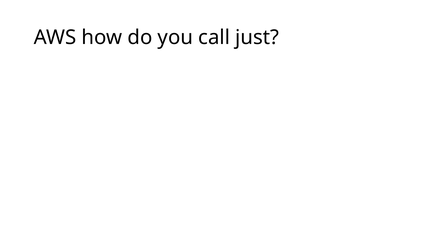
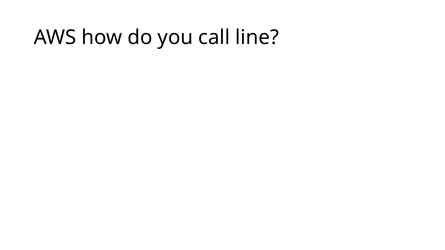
just: just -> line
